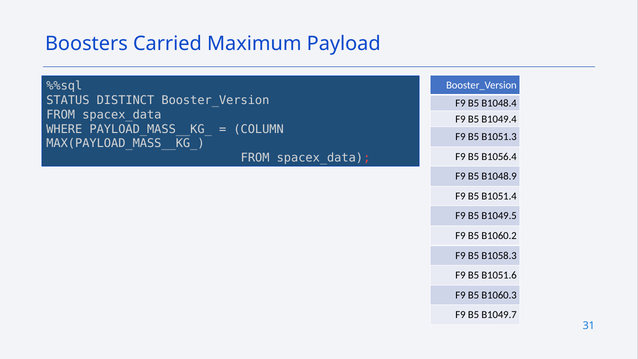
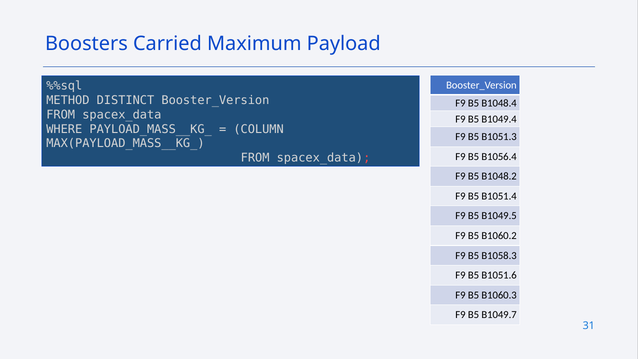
STATUS: STATUS -> METHOD
B1048.9: B1048.9 -> B1048.2
